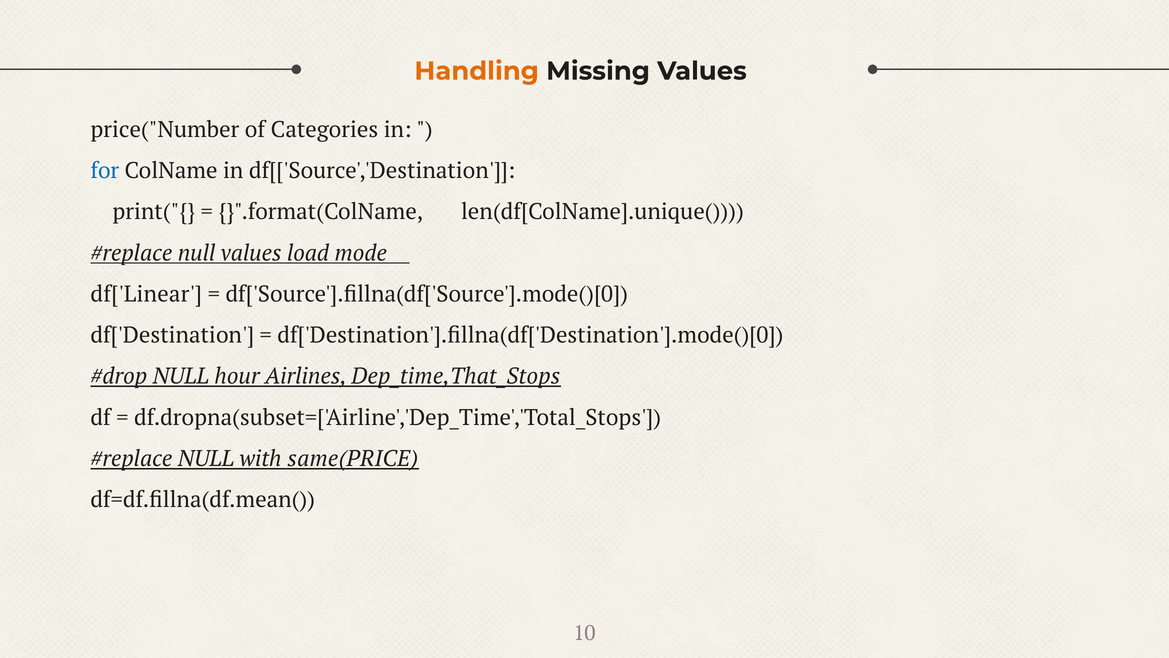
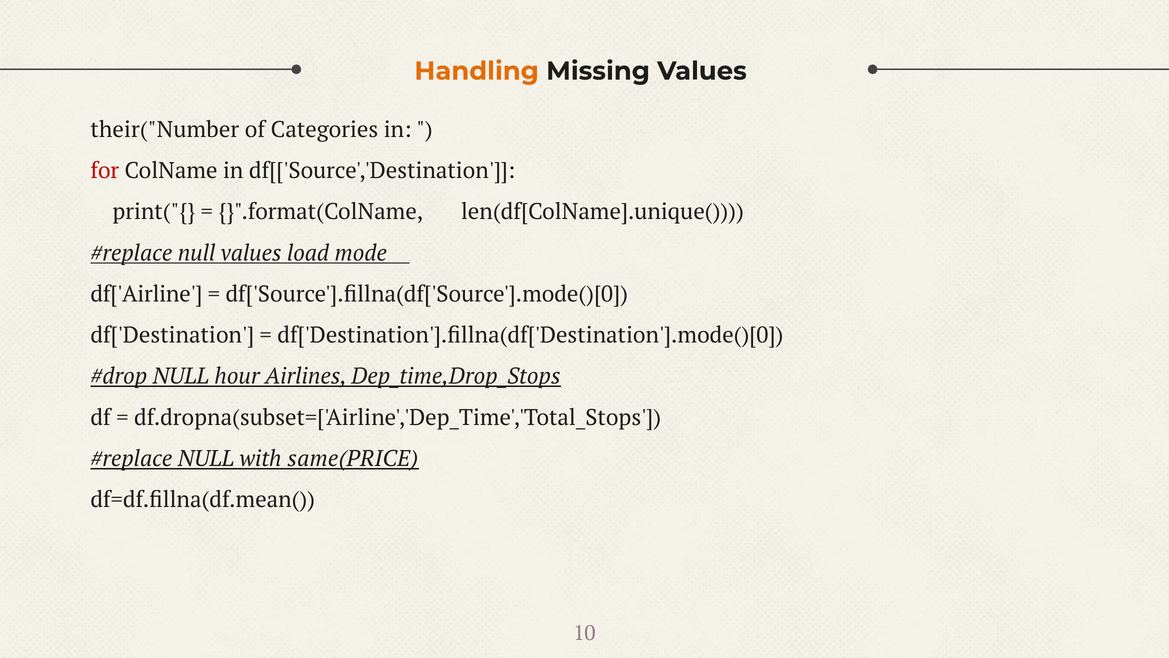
price("Number: price("Number -> their("Number
for colour: blue -> red
df['Linear: df['Linear -> df['Airline
Dep_time,That_Stops: Dep_time,That_Stops -> Dep_time,Drop_Stops
